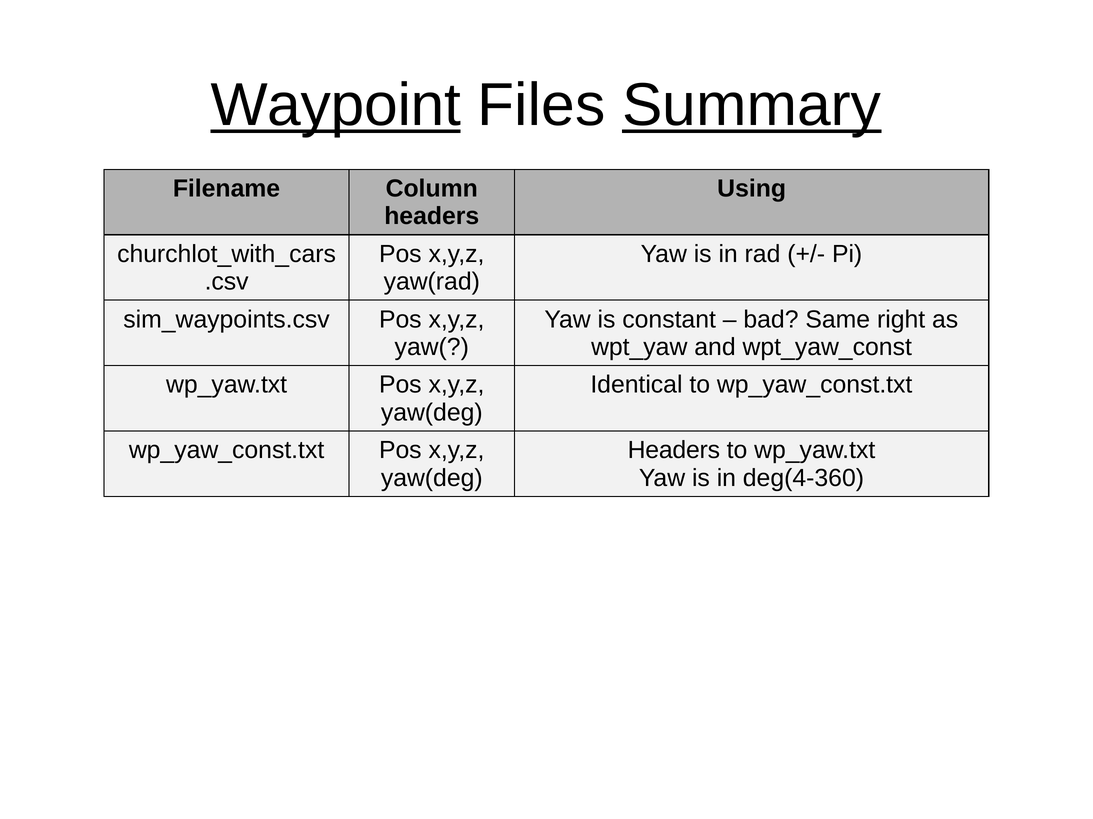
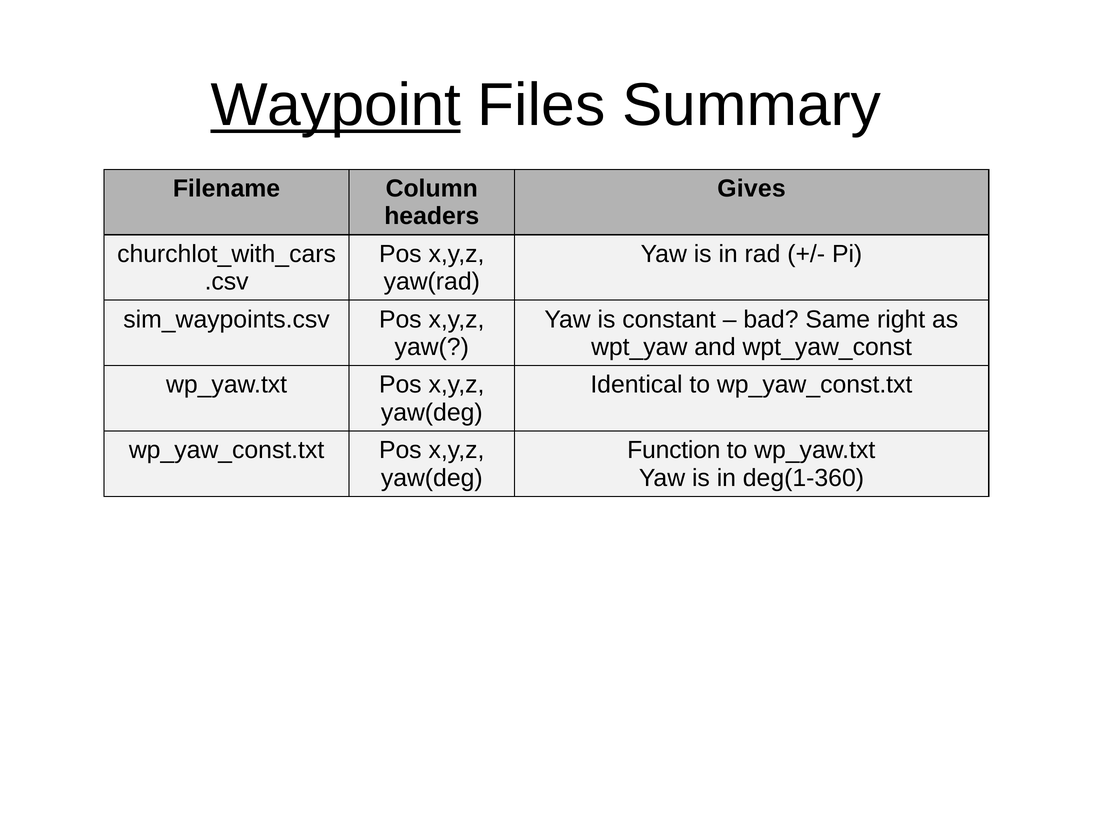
Summary underline: present -> none
Using: Using -> Gives
Headers at (674, 451): Headers -> Function
deg(4-360: deg(4-360 -> deg(1-360
